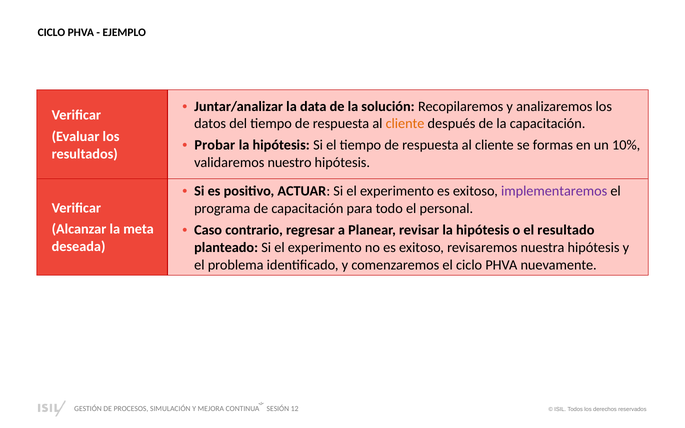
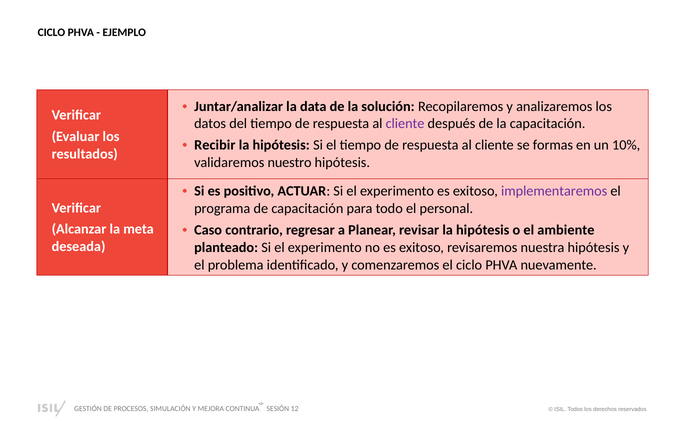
cliente at (405, 124) colour: orange -> purple
Probar: Probar -> Recibir
resultado: resultado -> ambiente
